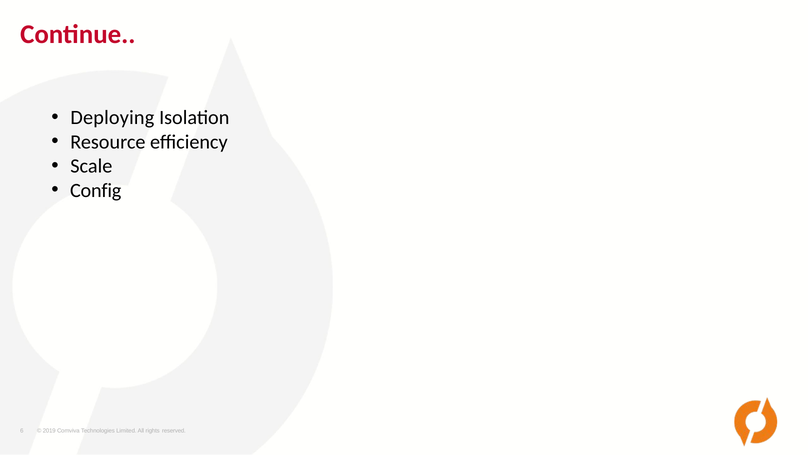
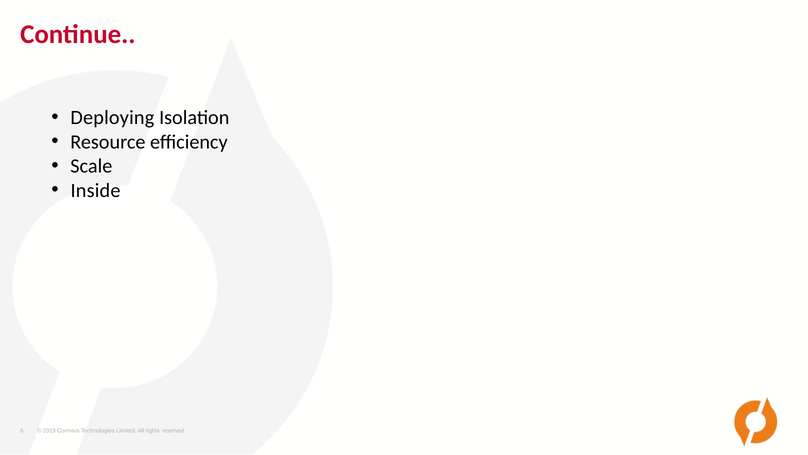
Config: Config -> Inside
